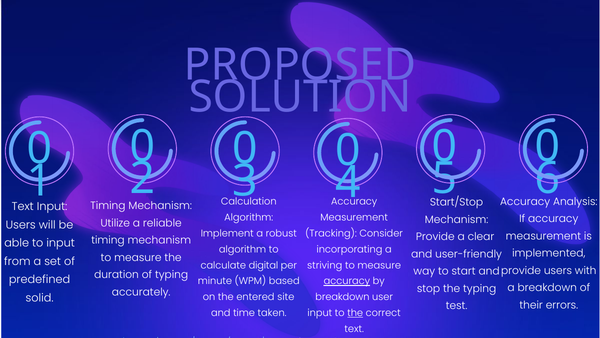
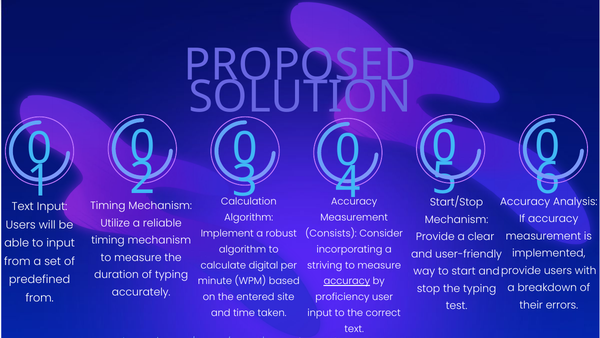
Tracking: Tracking -> Consists
breakdown at (342, 297): breakdown -> proficiency
solid at (40, 298): solid -> from
the at (355, 313) underline: present -> none
